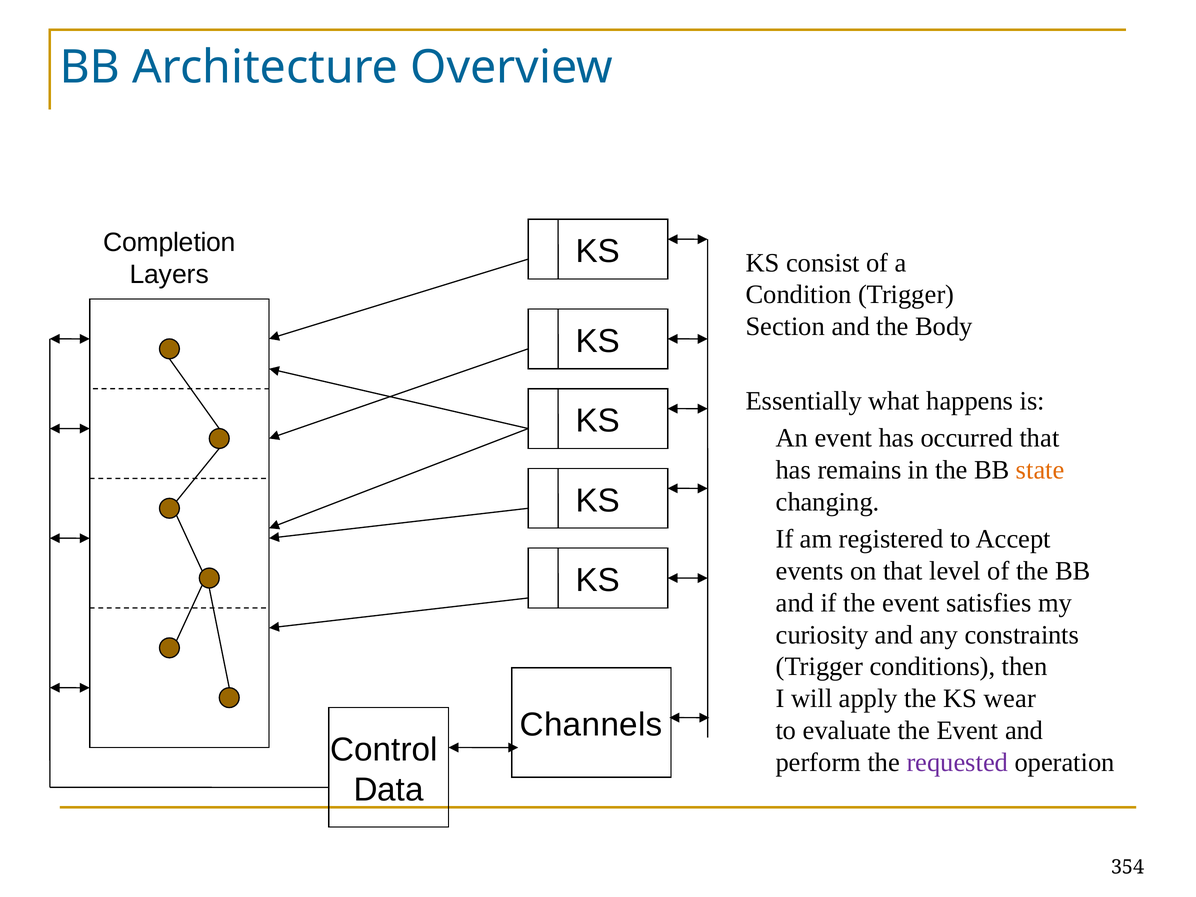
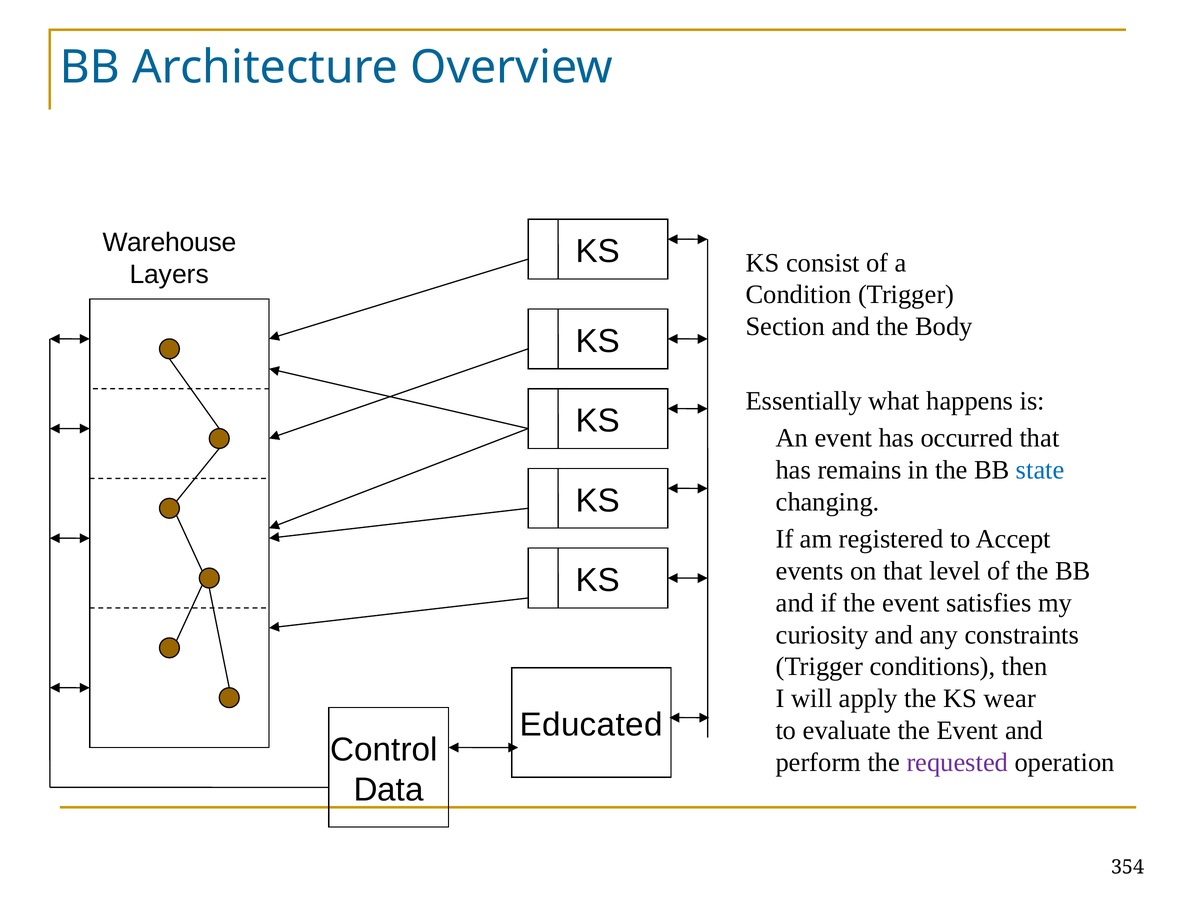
Completion: Completion -> Warehouse
state colour: orange -> blue
Channels: Channels -> Educated
